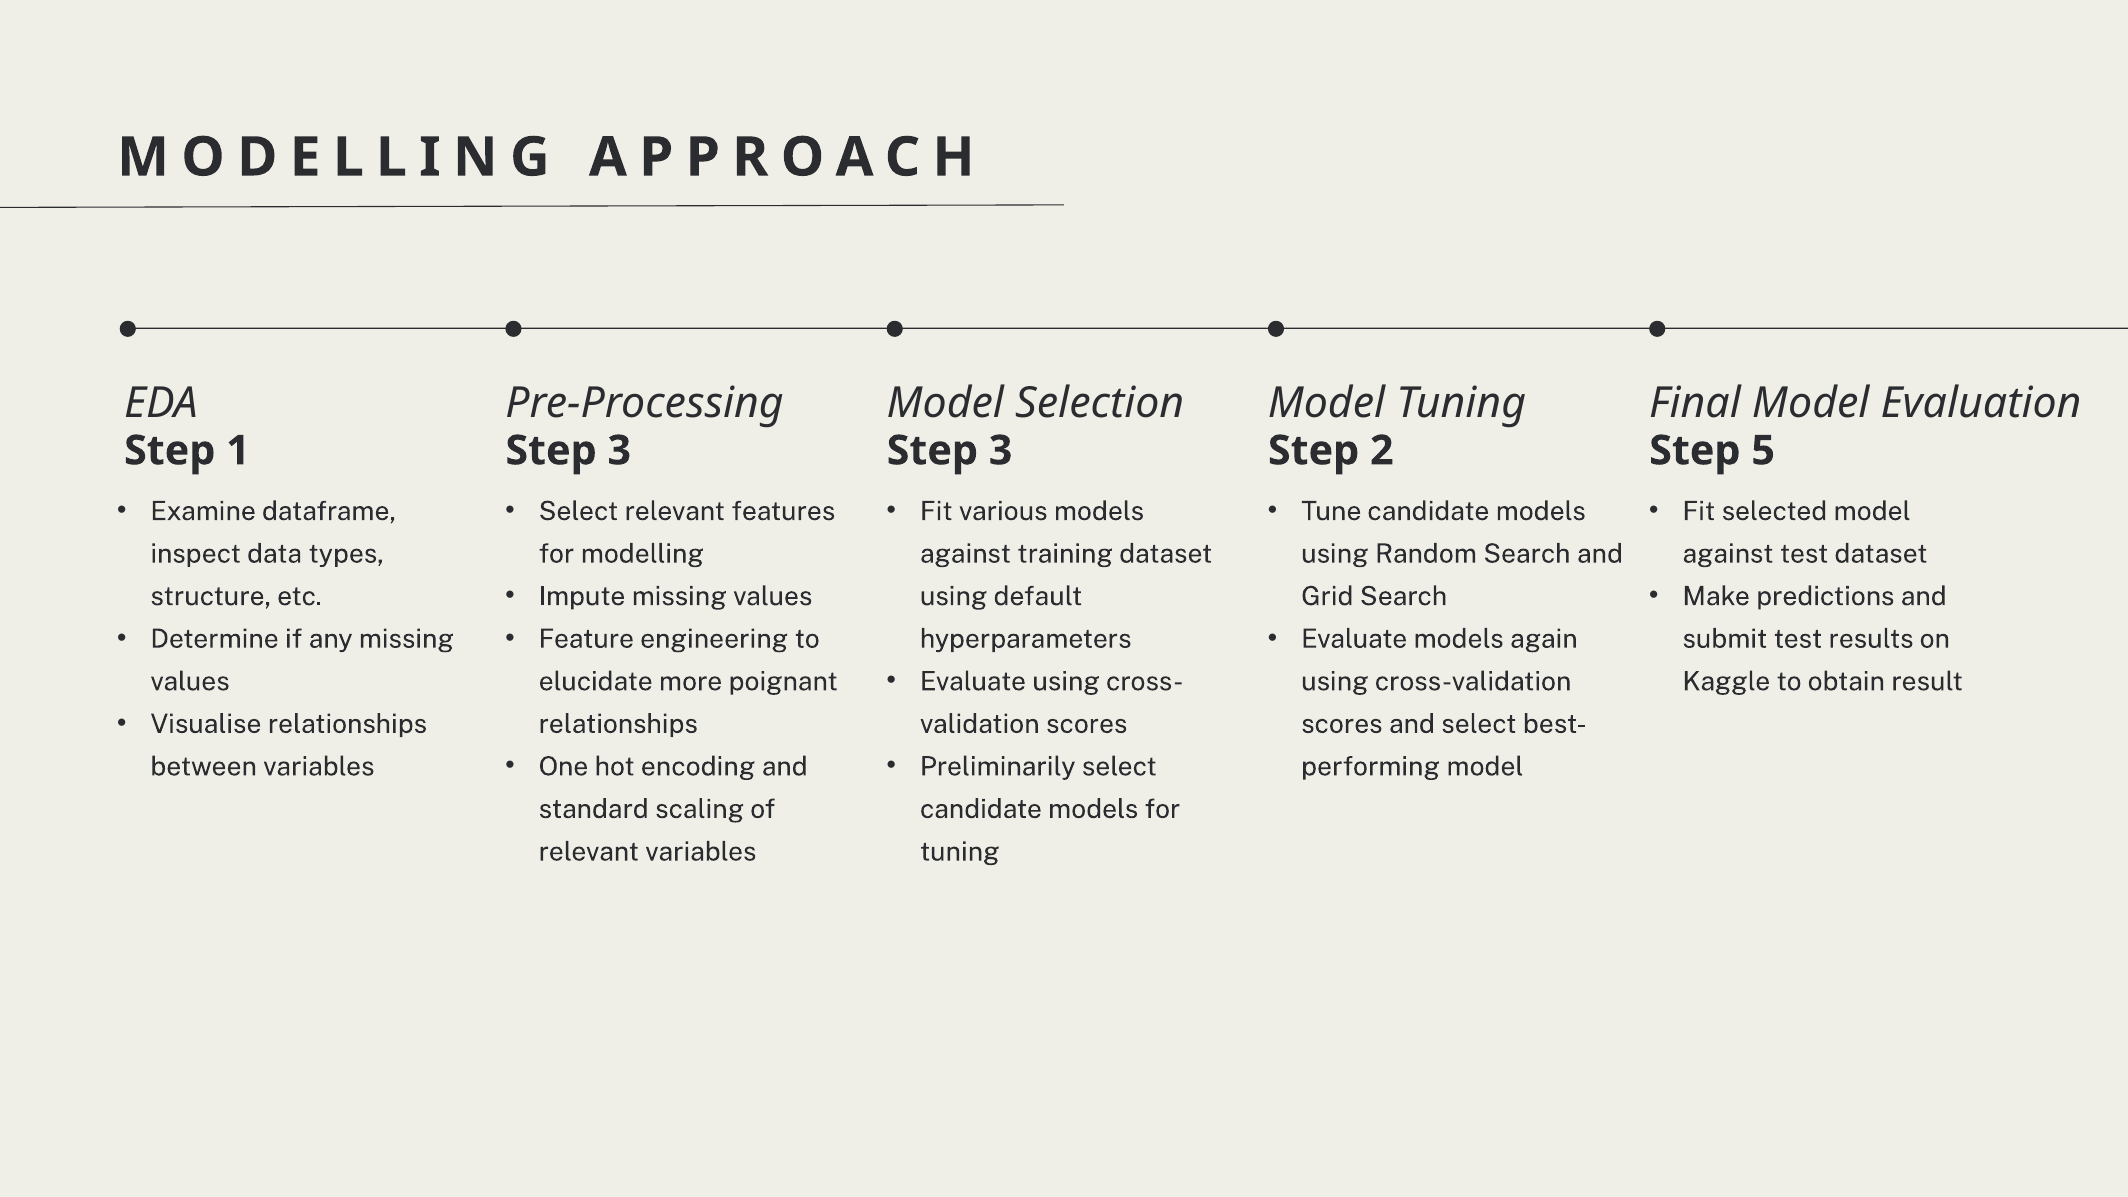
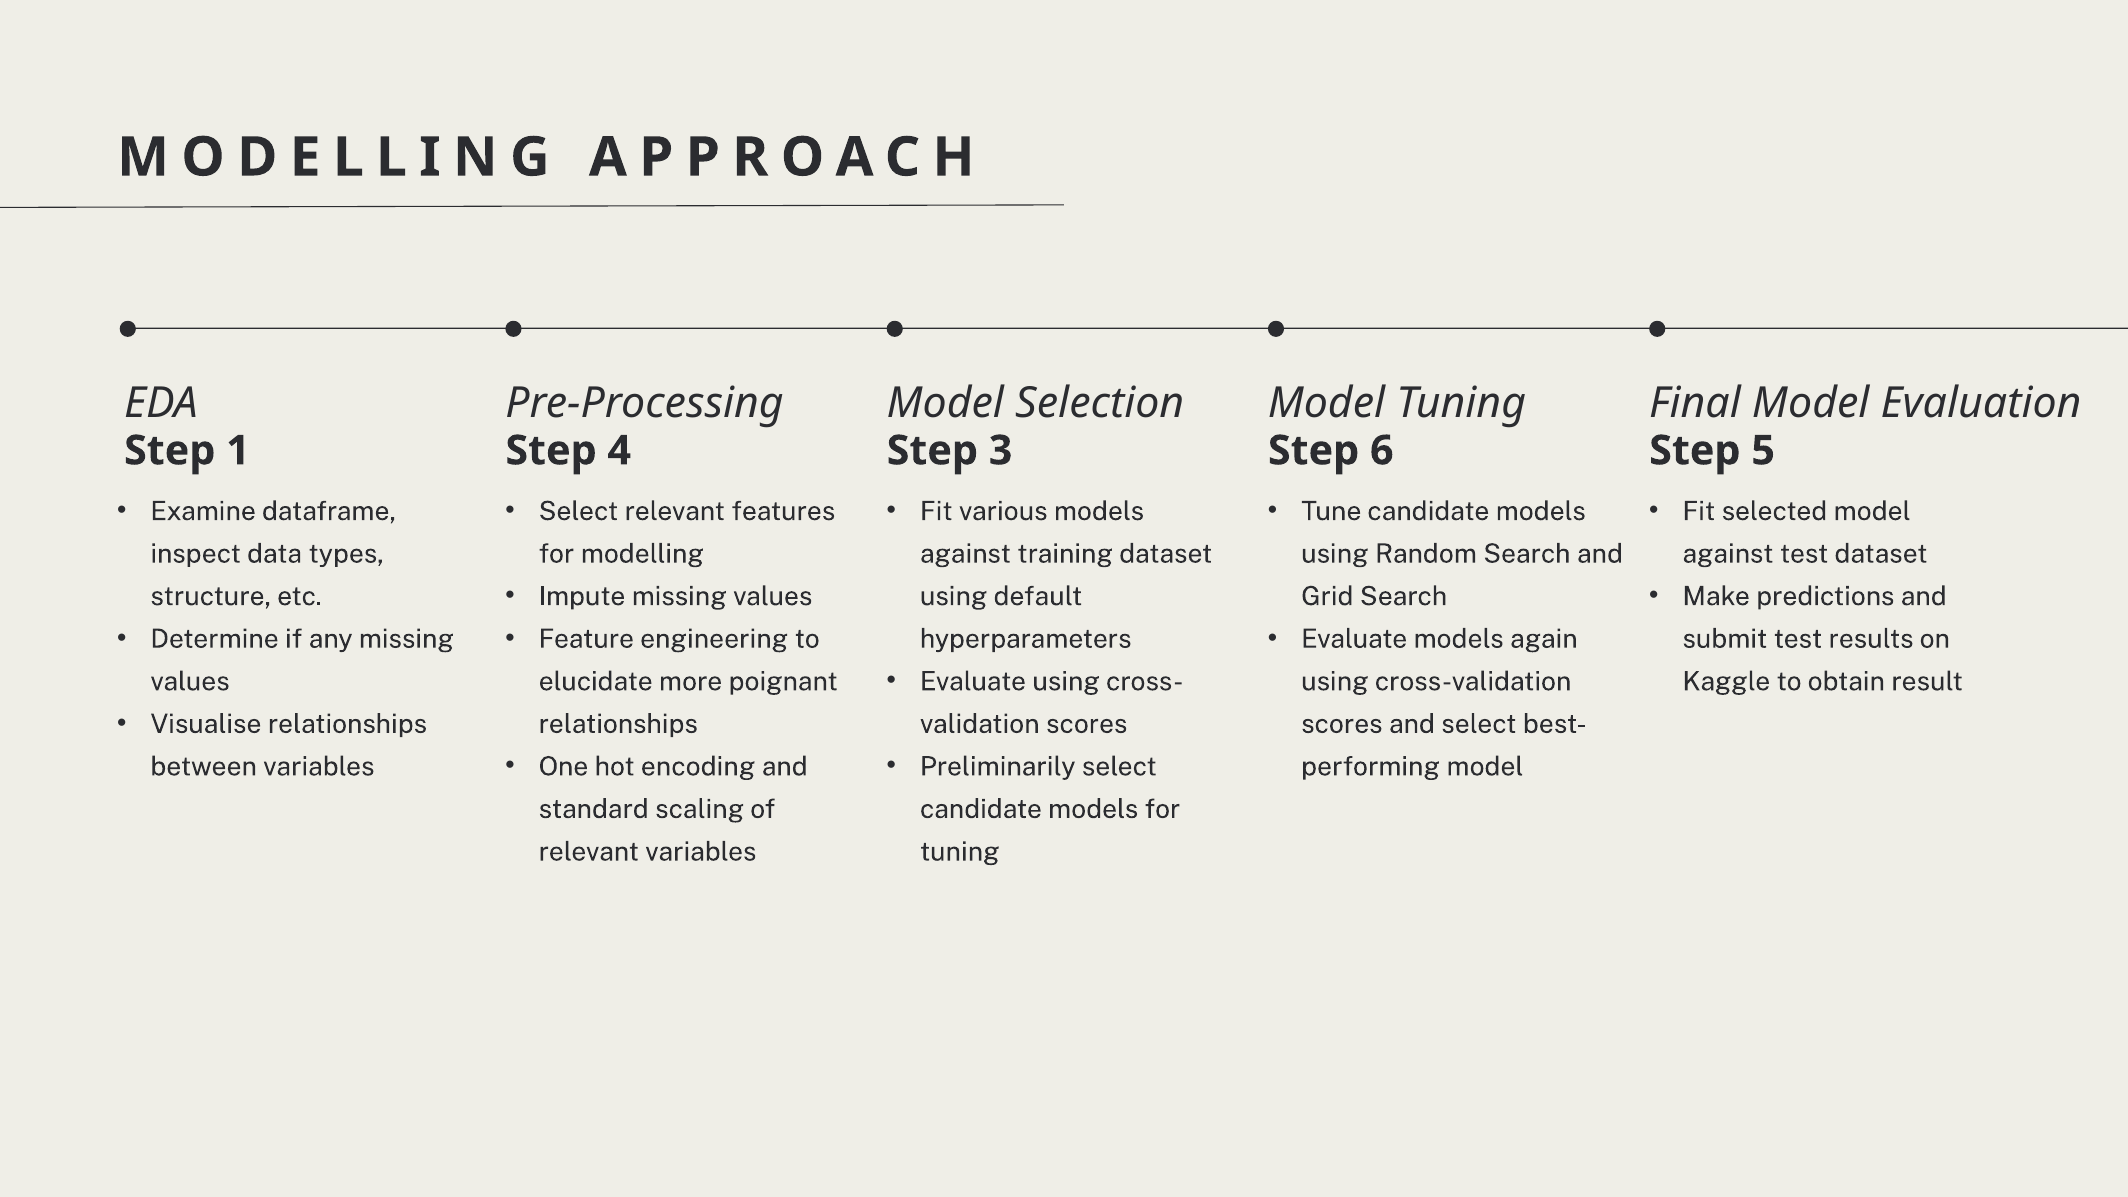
3 at (619, 451): 3 -> 4
2: 2 -> 6
